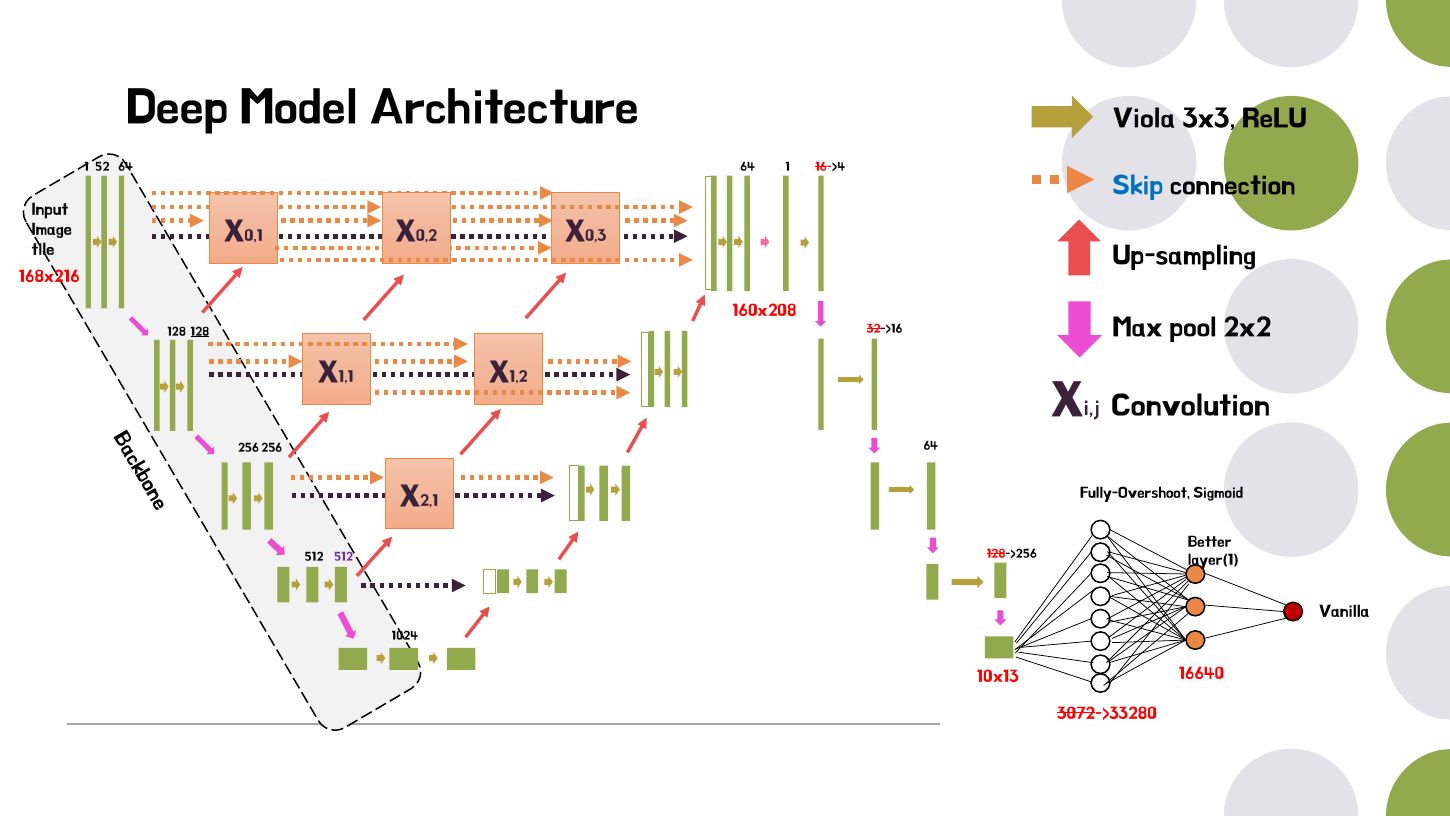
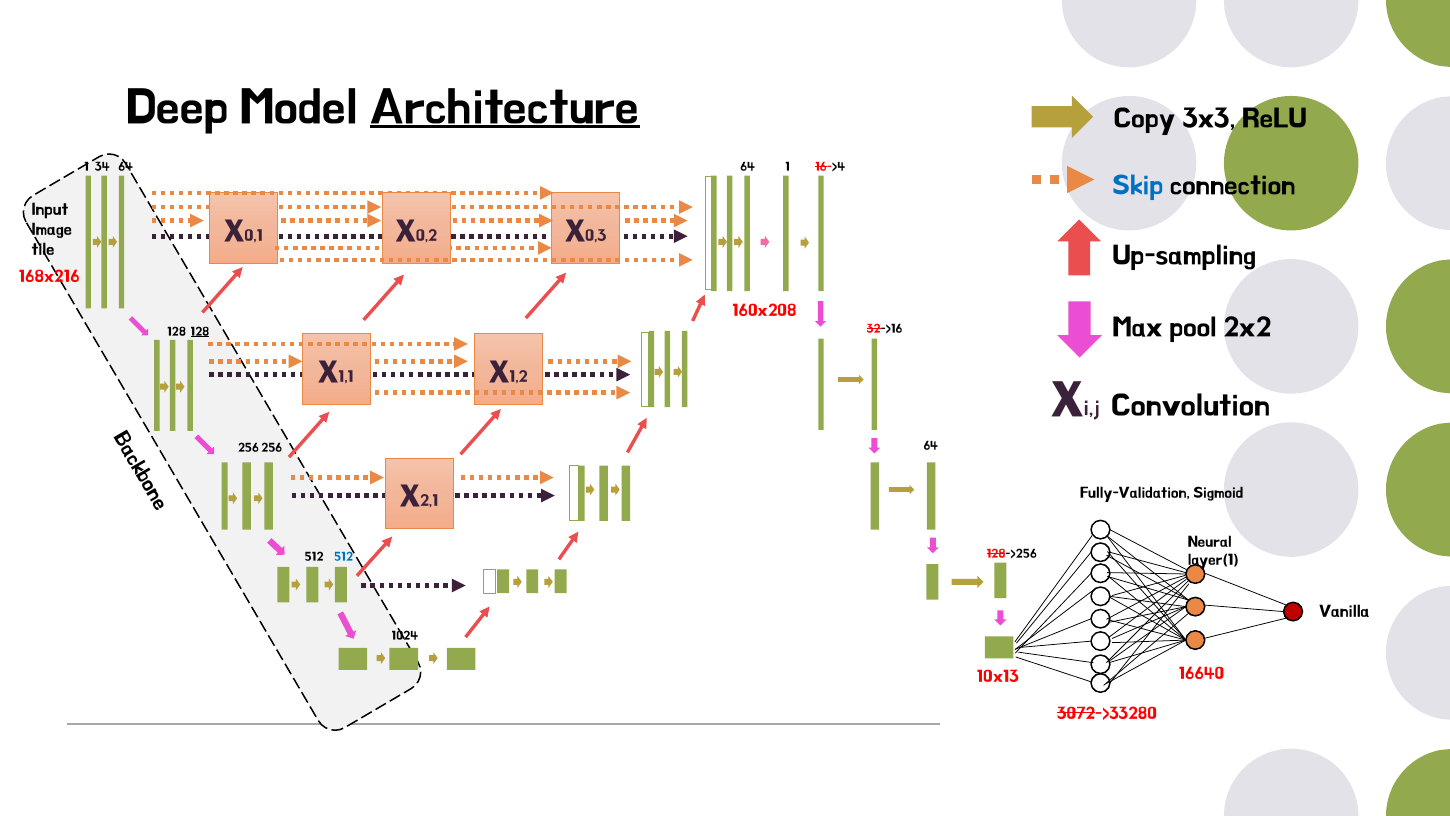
Architecture underline: none -> present
Viola: Viola -> Copy
52: 52 -> 34
Fully-Overshoot: Fully-Overshoot -> Fully-Validation
Better: Better -> Neural
512 at (344, 556) colour: purple -> blue
